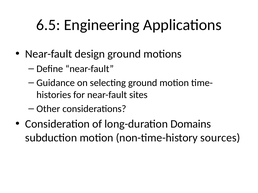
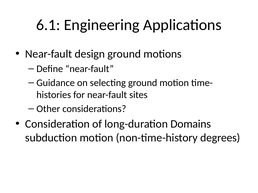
6.5: 6.5 -> 6.1
sources: sources -> degrees
